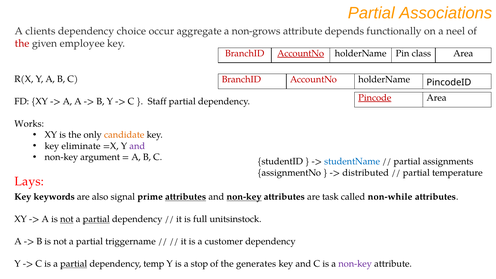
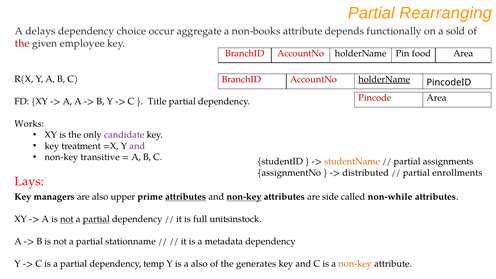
Associations: Associations -> Rearranging
clients: clients -> delays
non-grows: non-grows -> non-books
neel: neel -> sold
AccountNo at (301, 53) underline: present -> none
class: class -> food
holderName at (384, 79) underline: none -> present
Pincode underline: present -> none
Staff: Staff -> Title
candidate colour: orange -> purple
eliminate: eliminate -> treatment
argument: argument -> transitive
studentName colour: blue -> orange
temperature: temperature -> enrollments
keywords: keywords -> managers
signal: signal -> upper
task: task -> side
triggername: triggername -> stationname
customer: customer -> metadata
partial at (74, 264) underline: present -> none
a stop: stop -> also
non-key at (355, 264) colour: purple -> orange
